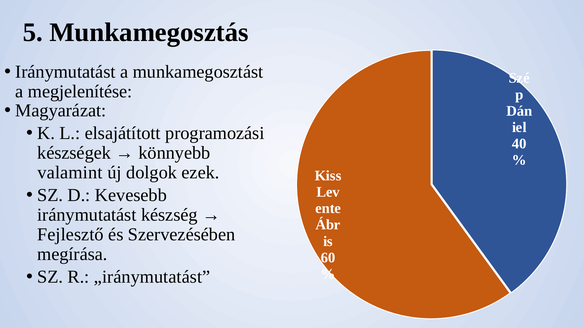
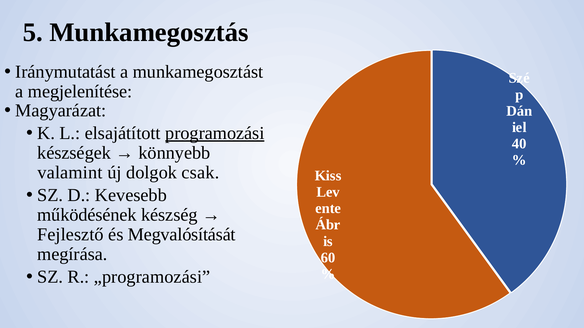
programozási underline: none -> present
ezek: ezek -> csak
iránymutatást at (87, 215): iránymutatást -> működésének
Szervezésében: Szervezésében -> Megvalósítását
„iránymutatást: „iránymutatást -> „programozási
